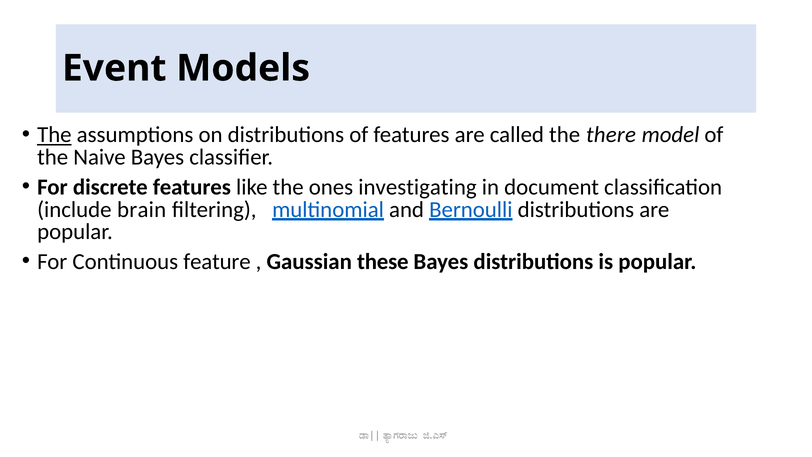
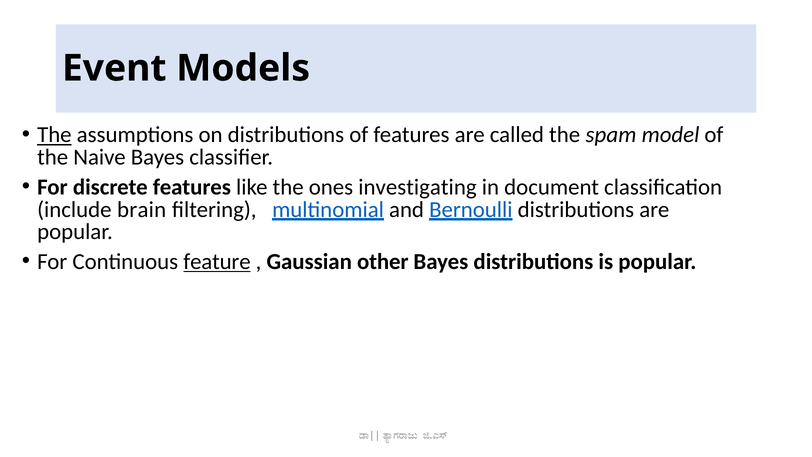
there: there -> spam
feature underline: none -> present
these: these -> other
